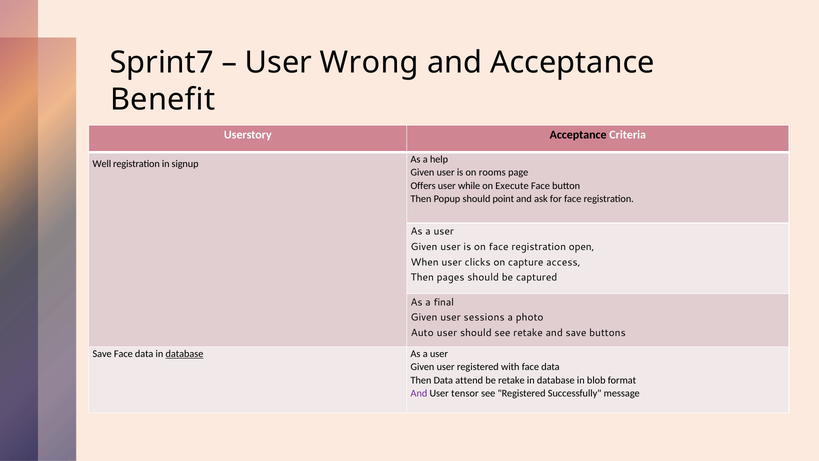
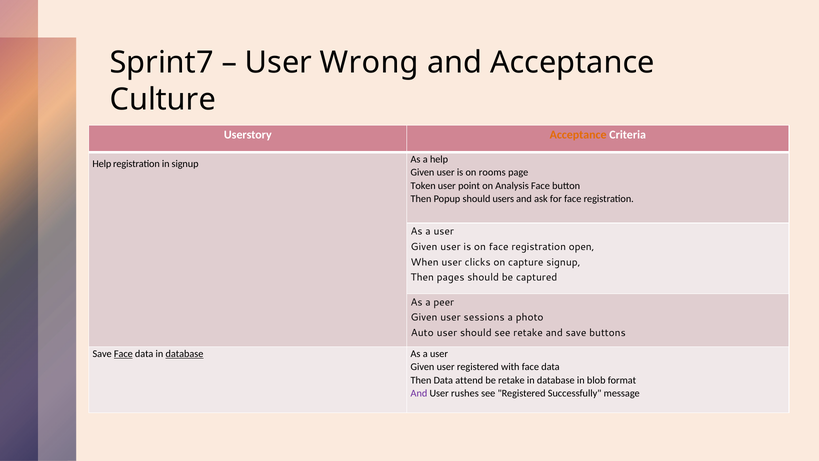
Benefit: Benefit -> Culture
Acceptance at (578, 135) colour: black -> orange
Well at (102, 164): Well -> Help
Offers: Offers -> Token
while: while -> point
Execute: Execute -> Analysis
point: point -> users
capture access: access -> signup
final: final -> peer
Face at (123, 354) underline: none -> present
tensor: tensor -> rushes
